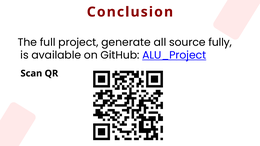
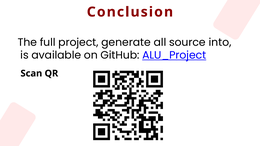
fully: fully -> into
